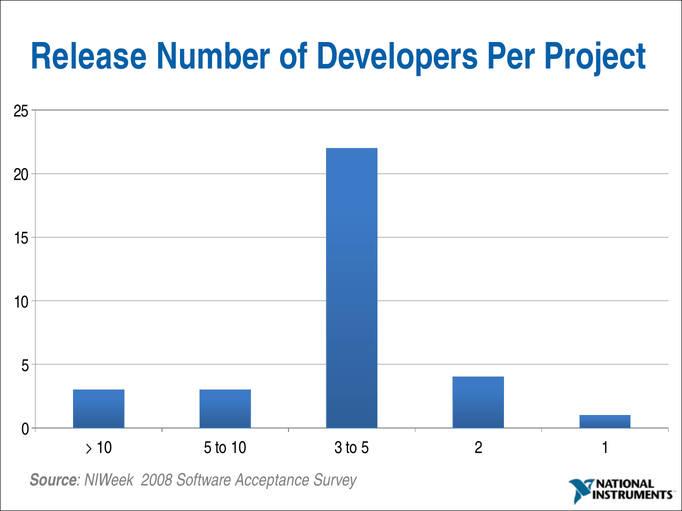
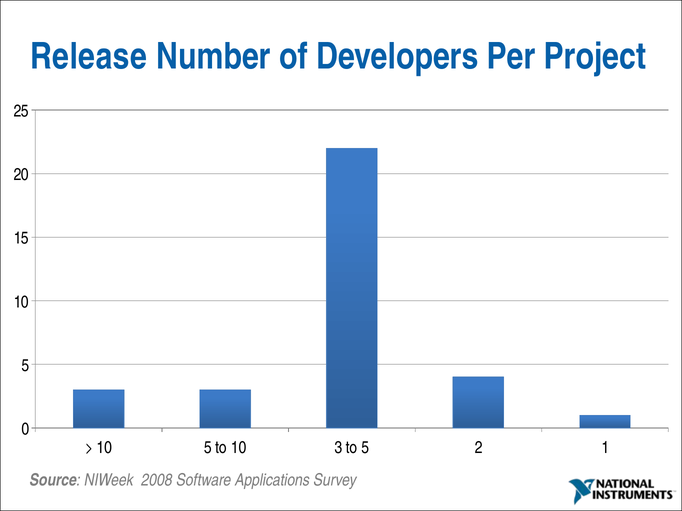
Acceptance: Acceptance -> Applications
